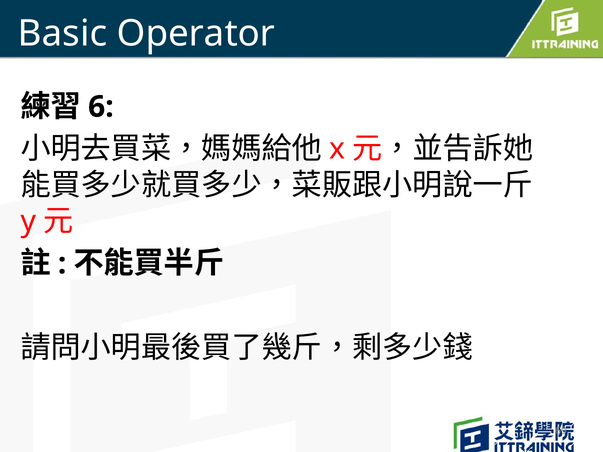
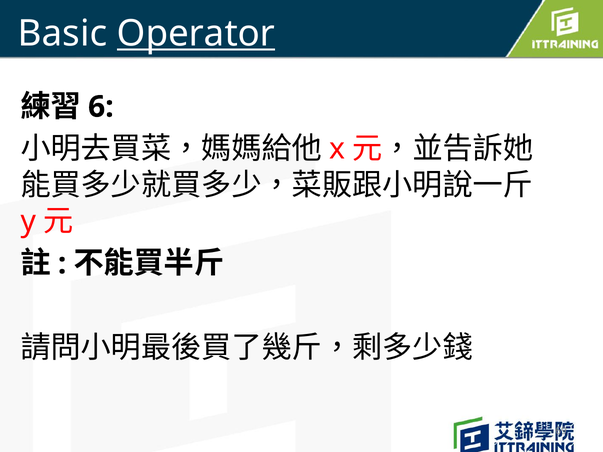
Operator underline: none -> present
